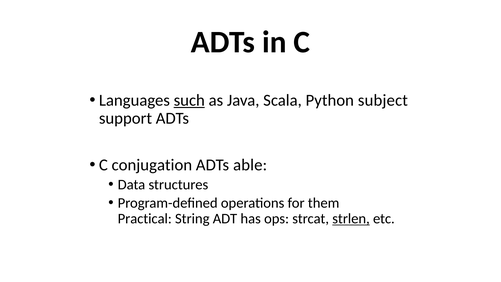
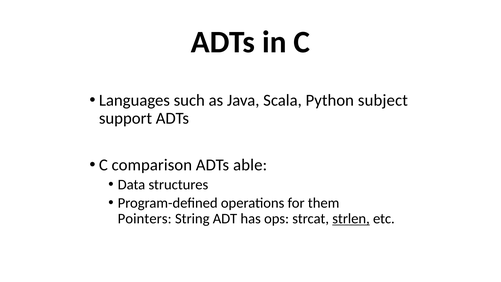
such underline: present -> none
conjugation: conjugation -> comparison
Practical: Practical -> Pointers
